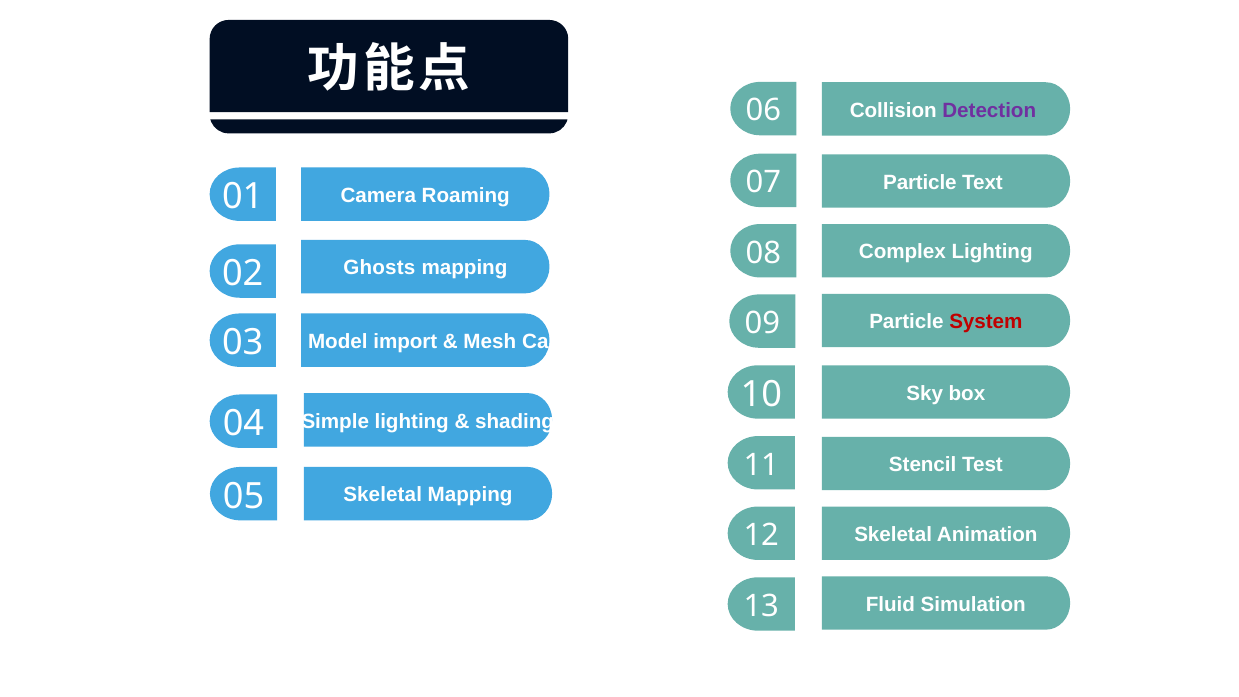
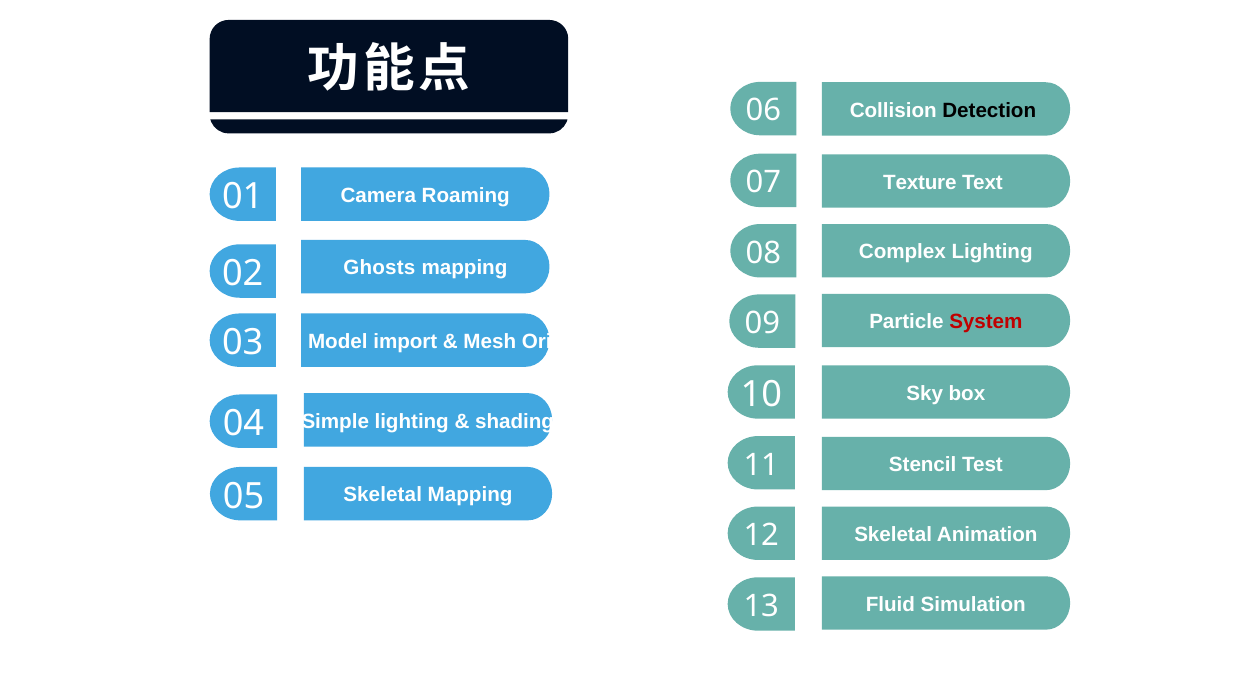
Detection colour: purple -> black
07 Particle: Particle -> Texture
Mesh Camera: Camera -> Original
